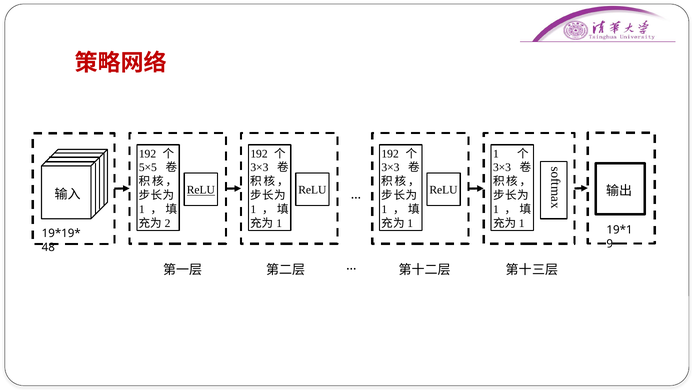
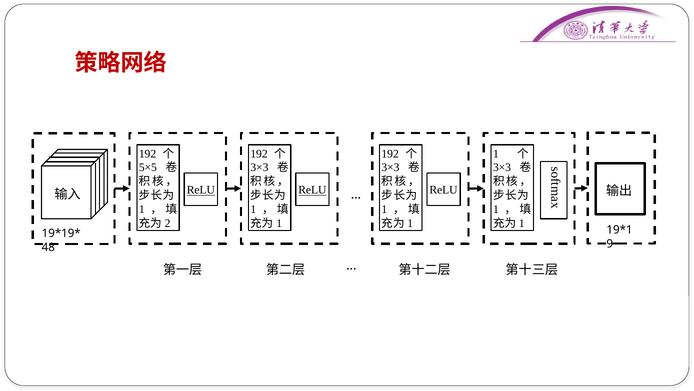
ReLU at (312, 190) underline: none -> present
